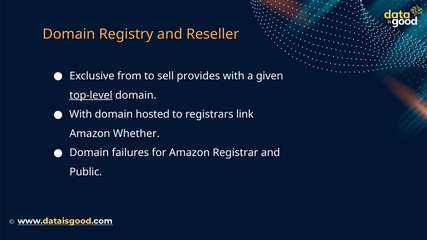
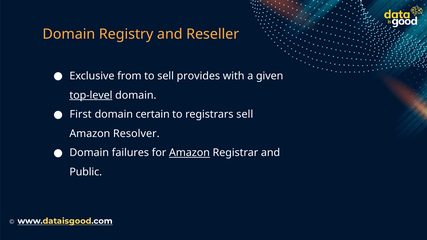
With at (81, 114): With -> First
hosted: hosted -> certain
registrars link: link -> sell
Whether: Whether -> Resolver
Amazon at (189, 153) underline: none -> present
